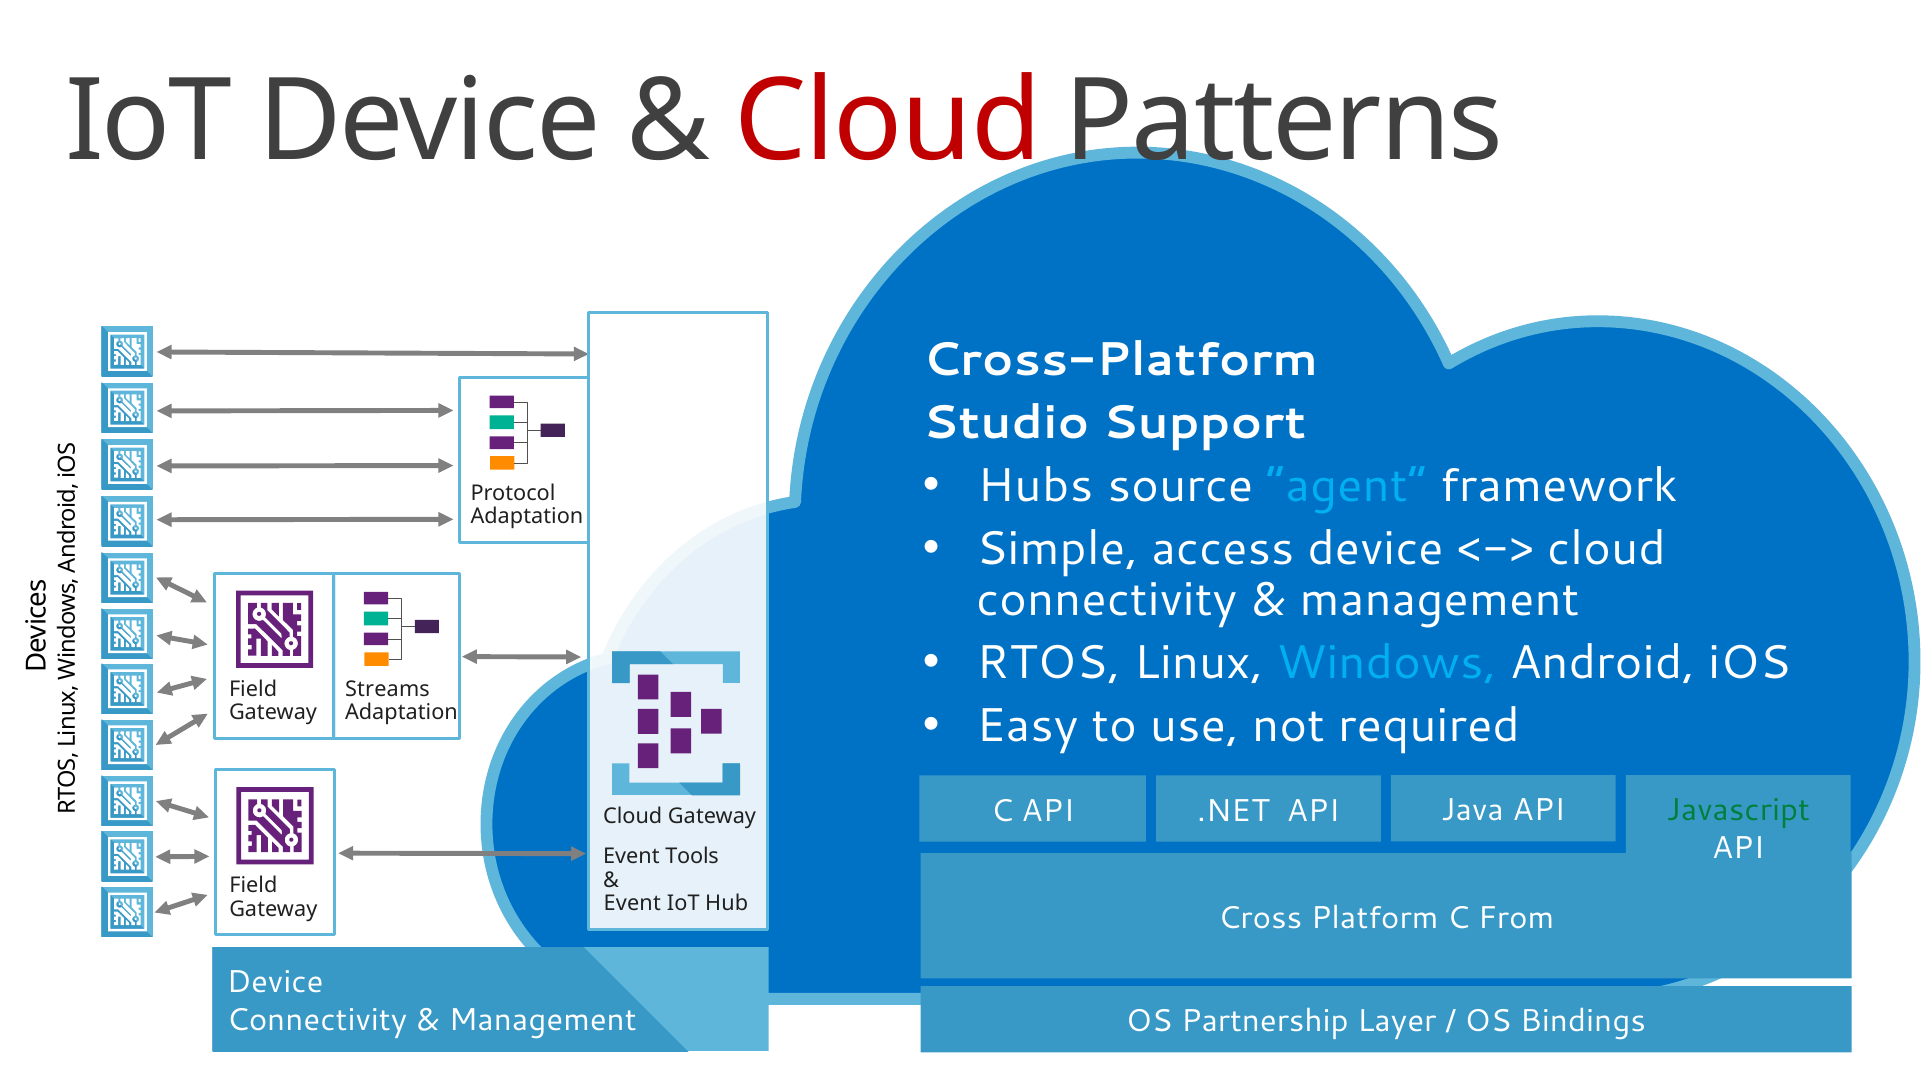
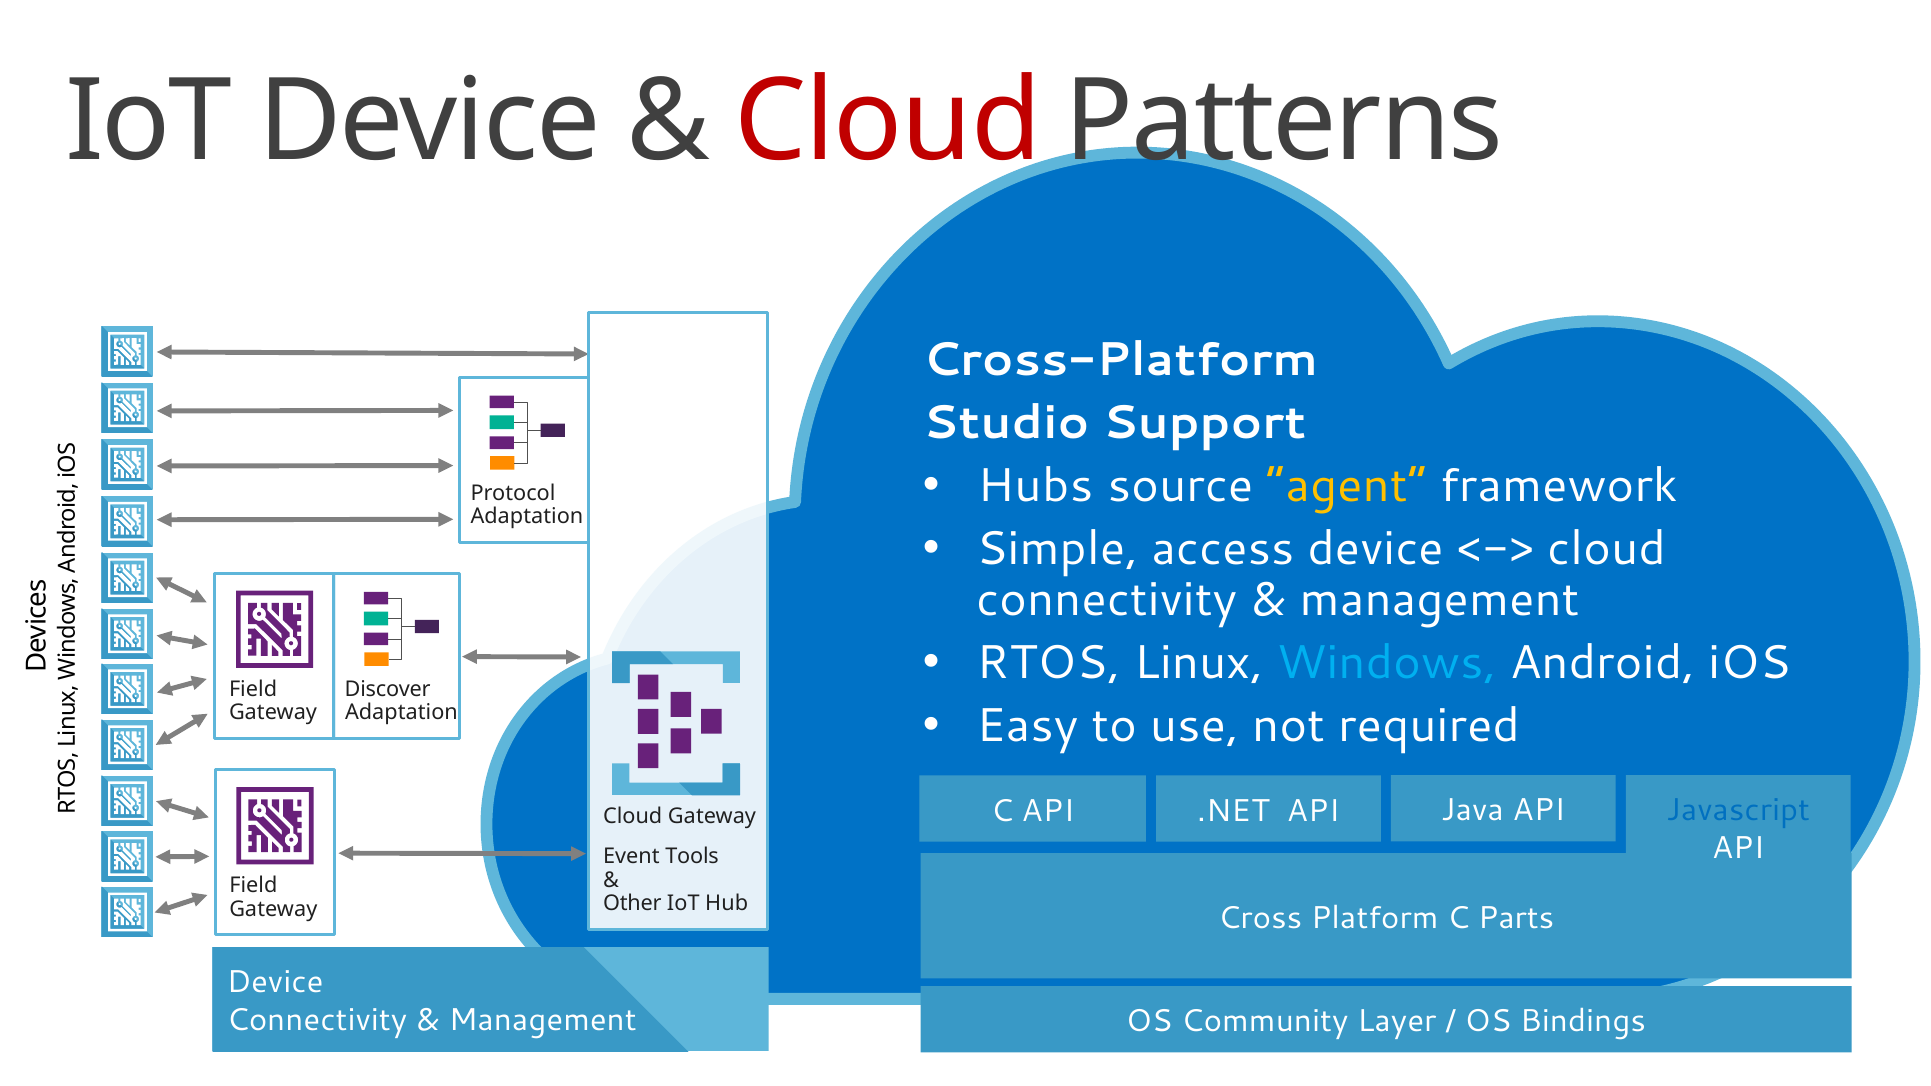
agent colour: light blue -> yellow
Streams: Streams -> Discover
Javascript colour: green -> blue
Event at (632, 904): Event -> Other
From: From -> Parts
Partnership: Partnership -> Community
